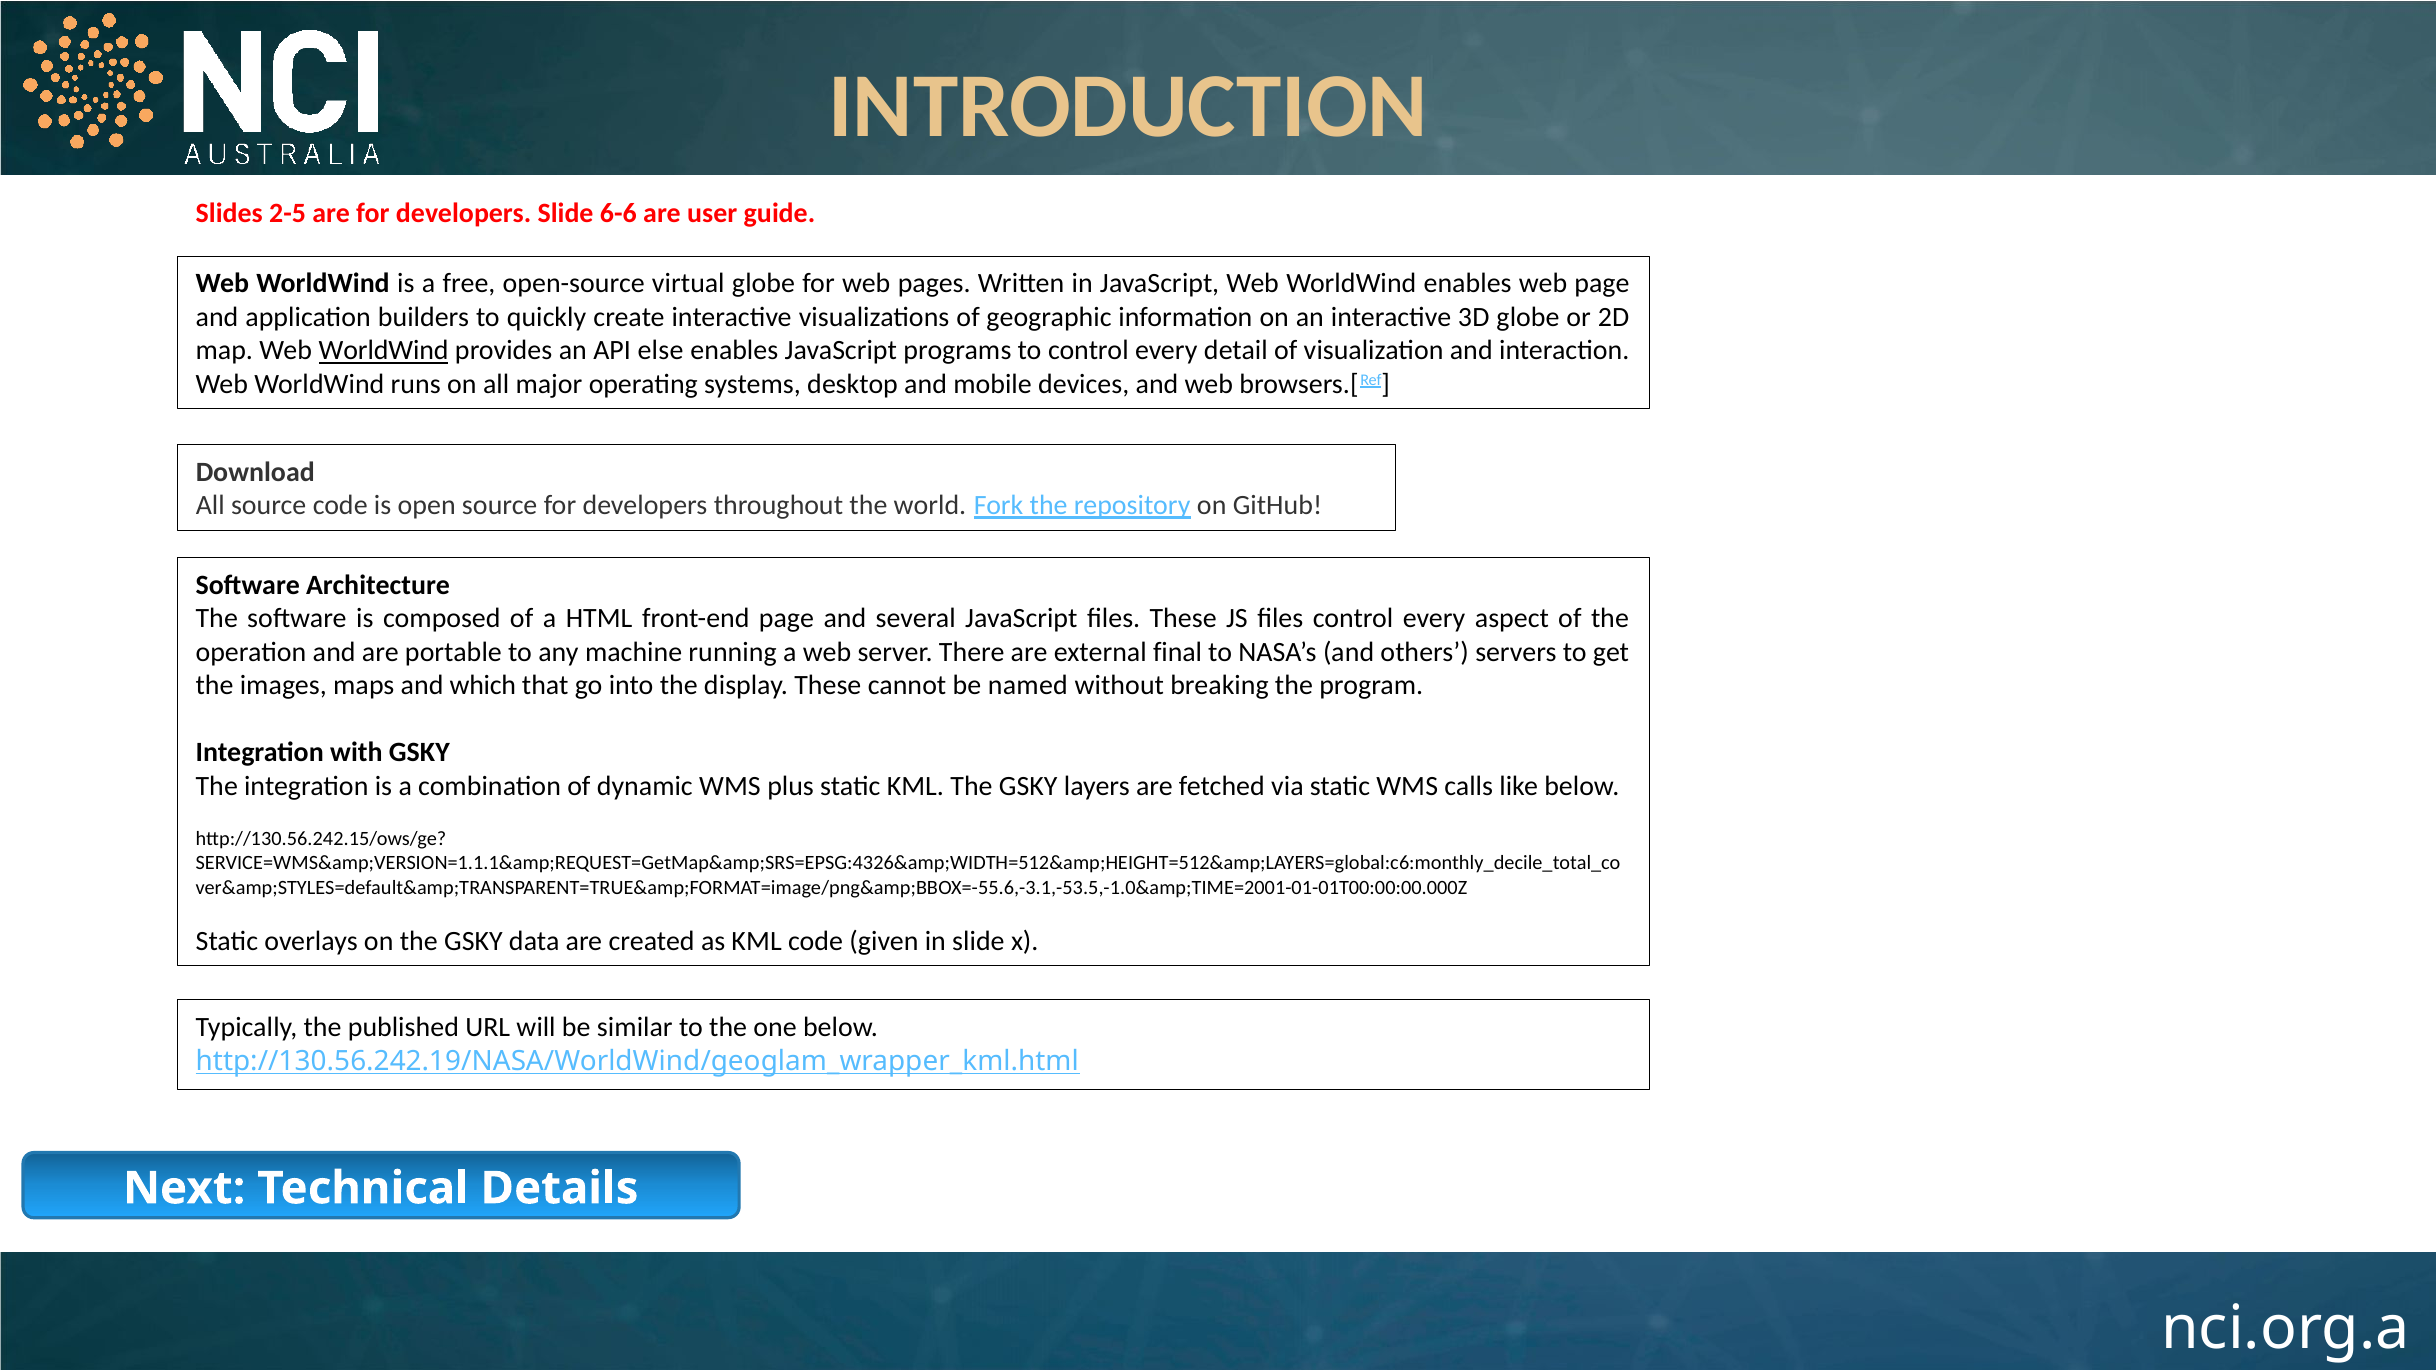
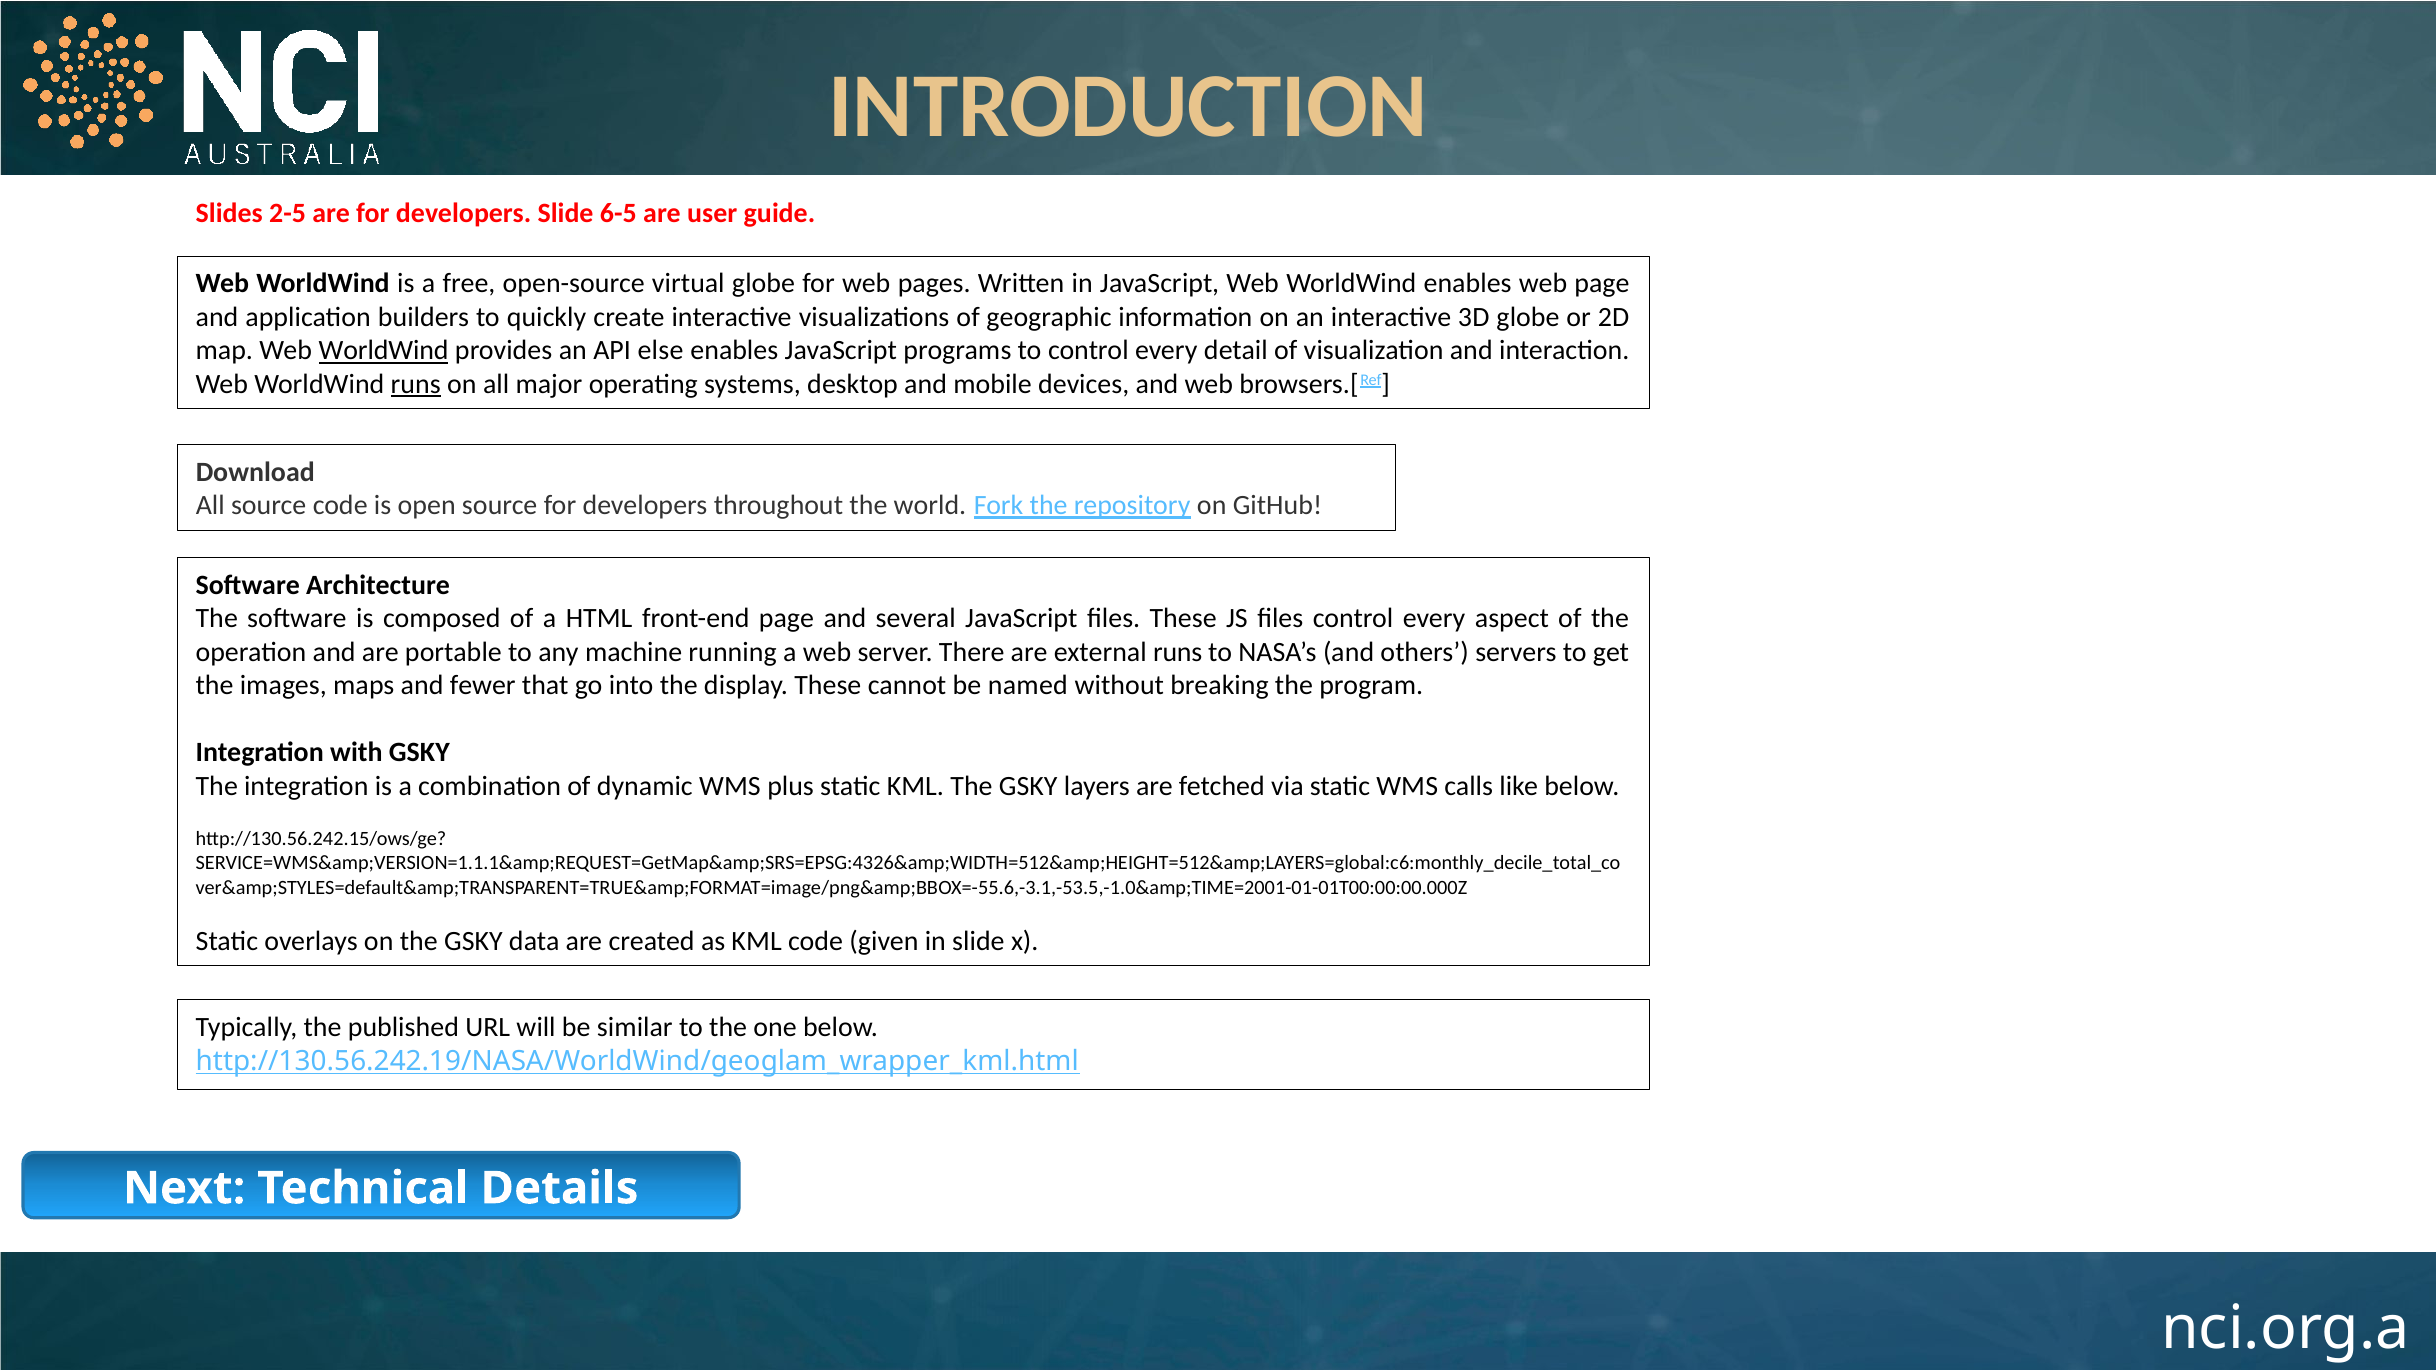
6-6: 6-6 -> 6-5
runs at (416, 384) underline: none -> present
external final: final -> runs
which: which -> fewer
